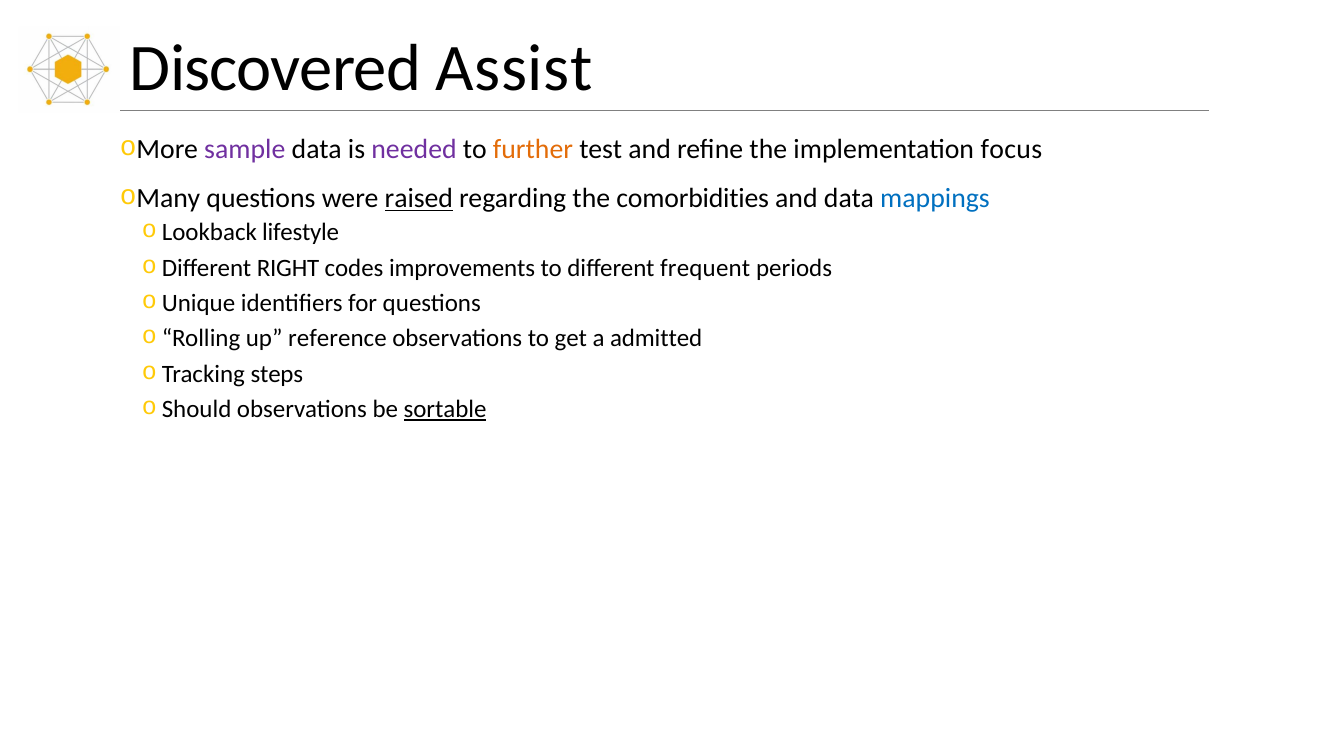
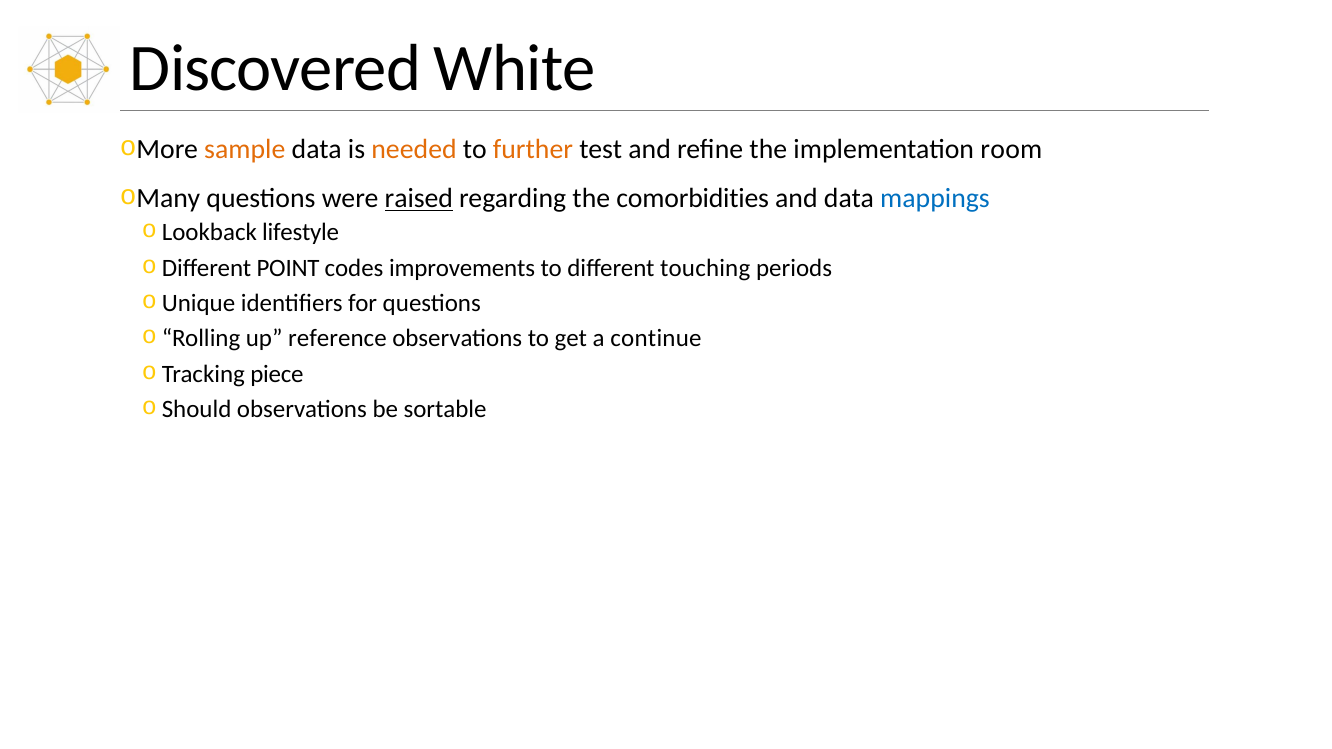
Assist: Assist -> White
sample colour: purple -> orange
needed colour: purple -> orange
focus: focus -> room
RIGHT: RIGHT -> POINT
frequent: frequent -> touching
admitted: admitted -> continue
steps: steps -> piece
sortable underline: present -> none
